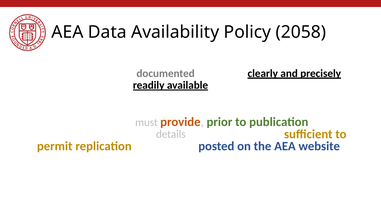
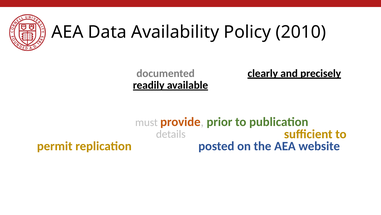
2058: 2058 -> 2010
